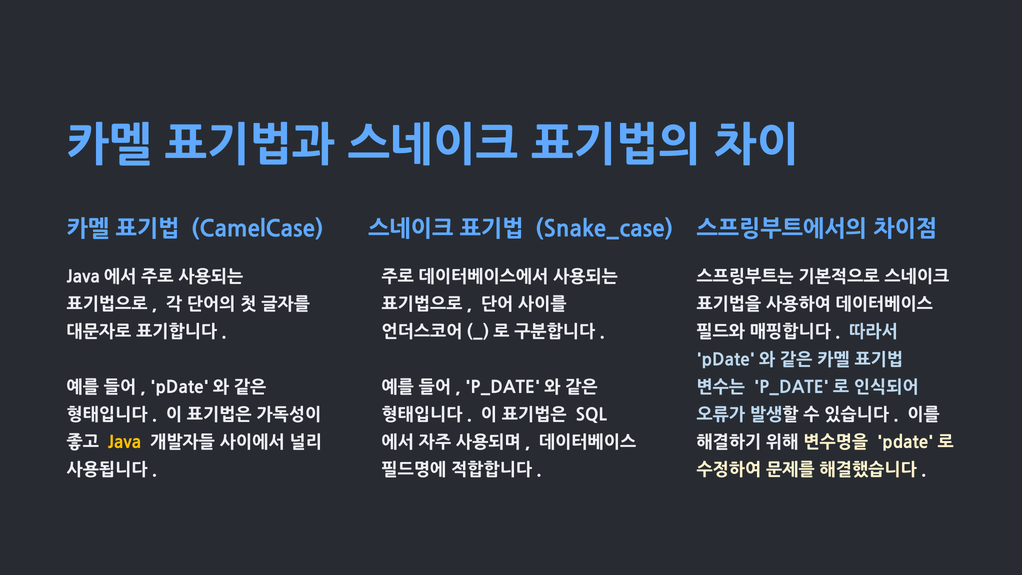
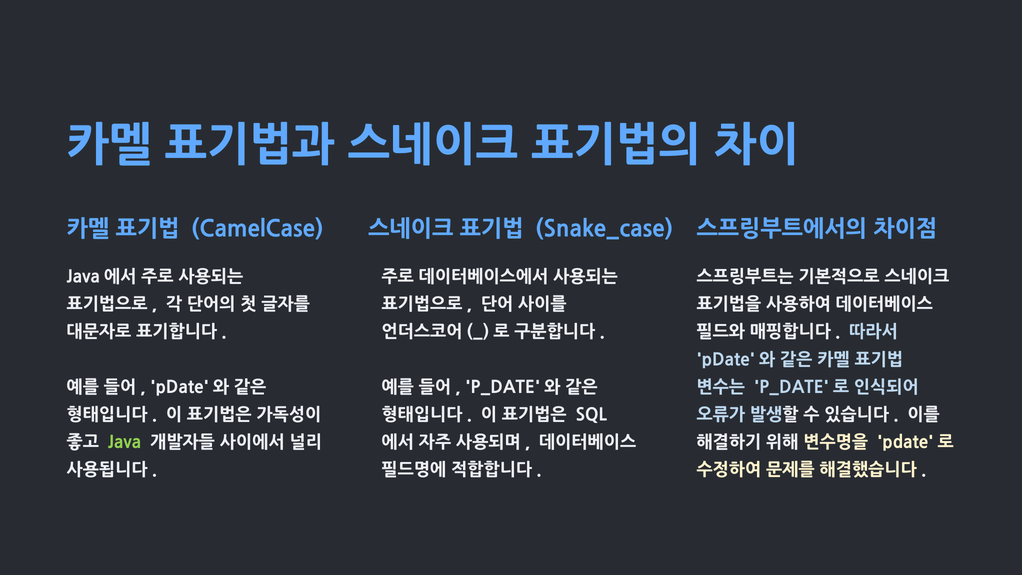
Java colour: yellow -> light green
